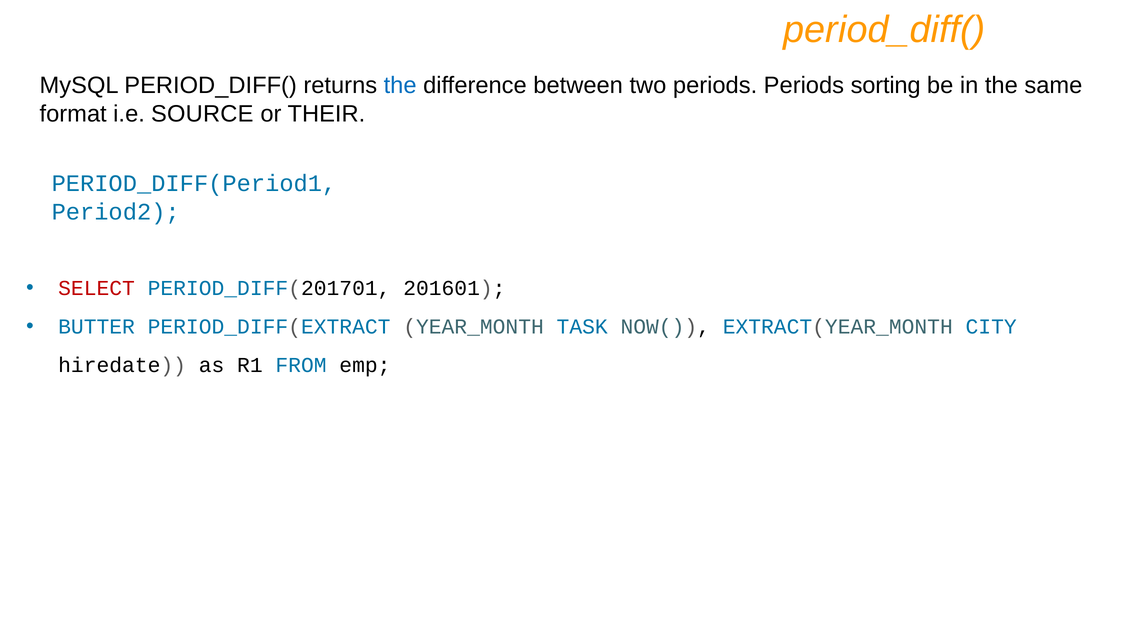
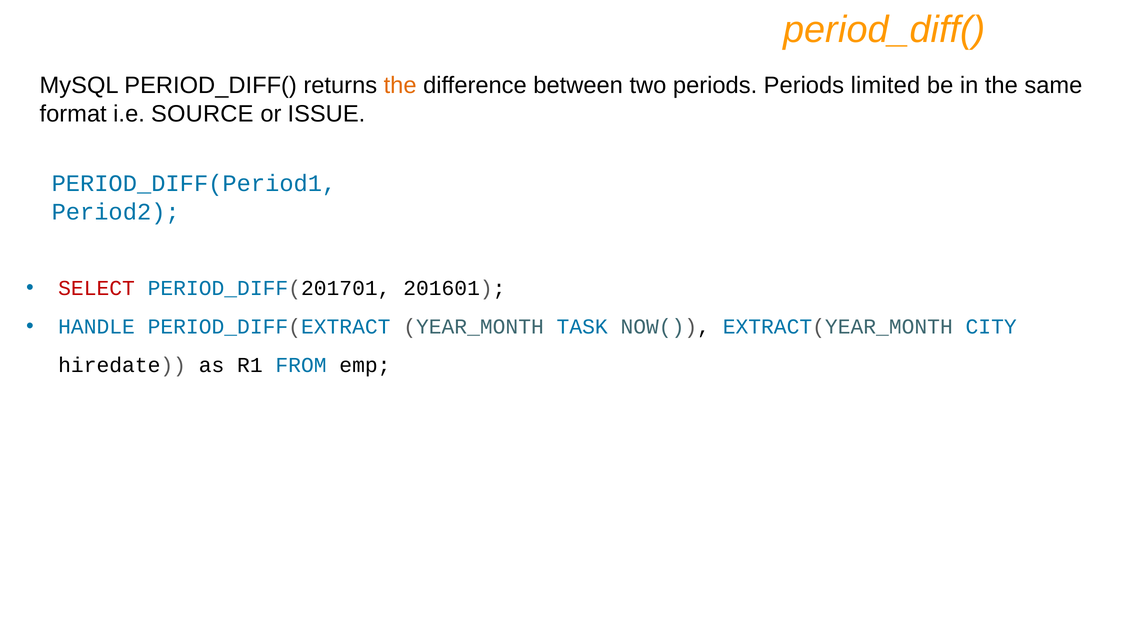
the at (400, 86) colour: blue -> orange
sorting: sorting -> limited
THEIR: THEIR -> ISSUE
BUTTER: BUTTER -> HANDLE
